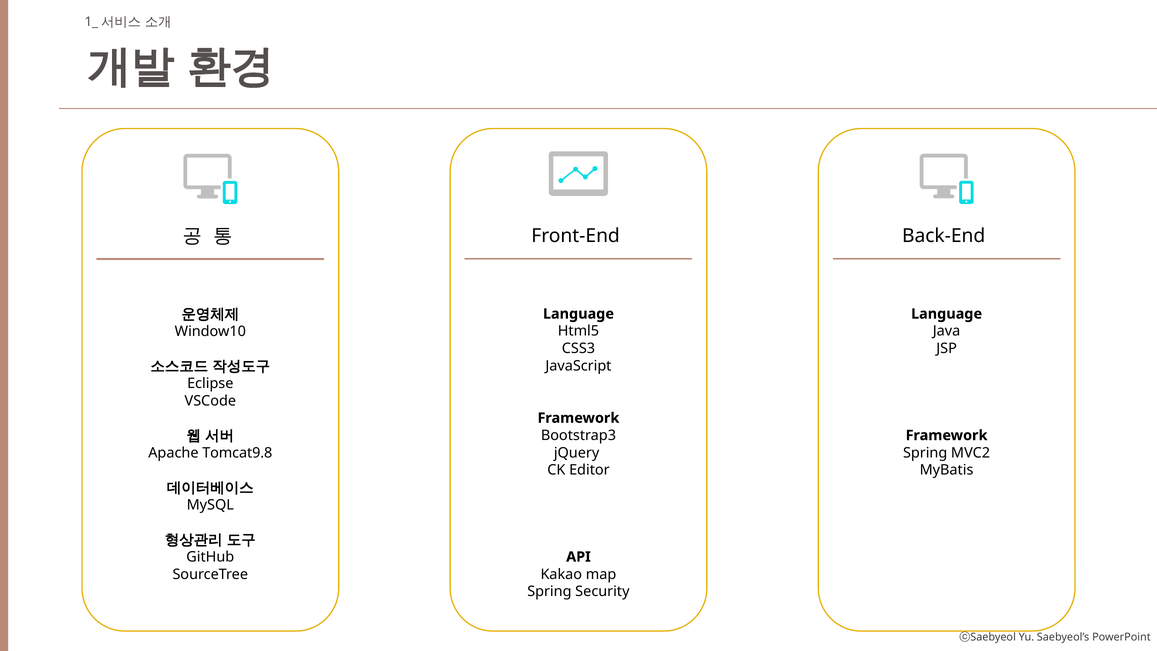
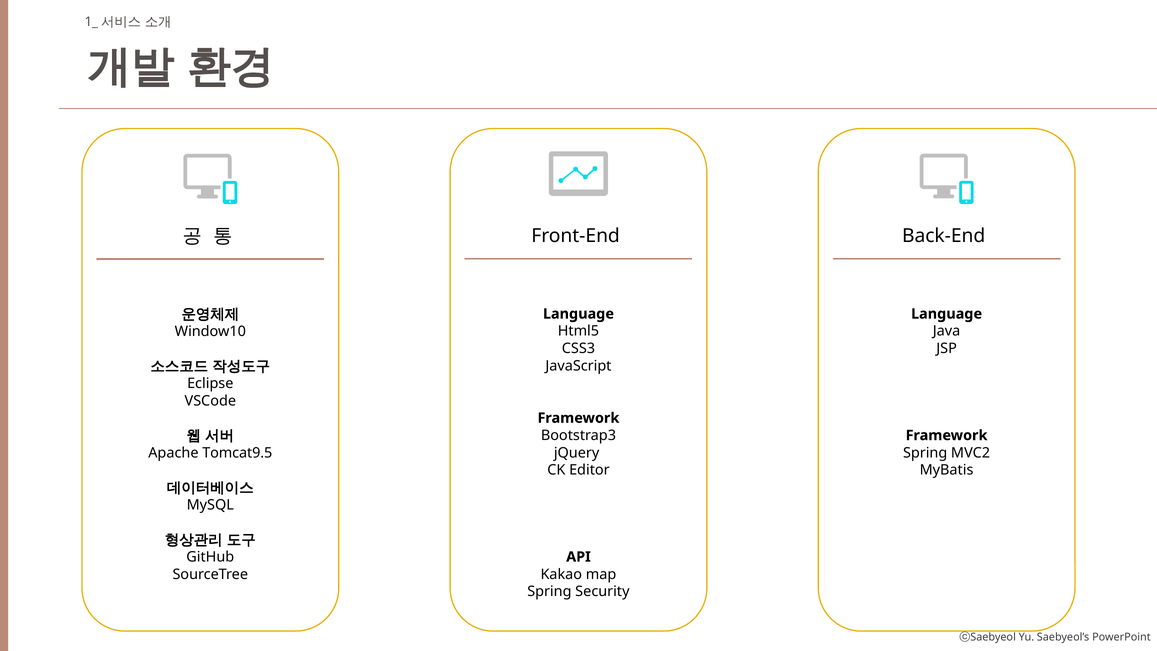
Tomcat9.8: Tomcat9.8 -> Tomcat9.5
